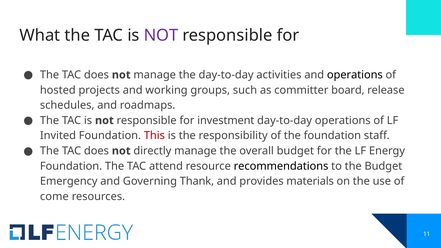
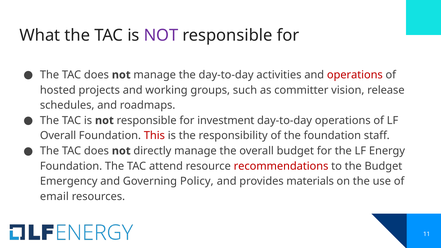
operations at (355, 75) colour: black -> red
board: board -> vision
Invited at (58, 136): Invited -> Overall
recommendations colour: black -> red
Thank: Thank -> Policy
come: come -> email
